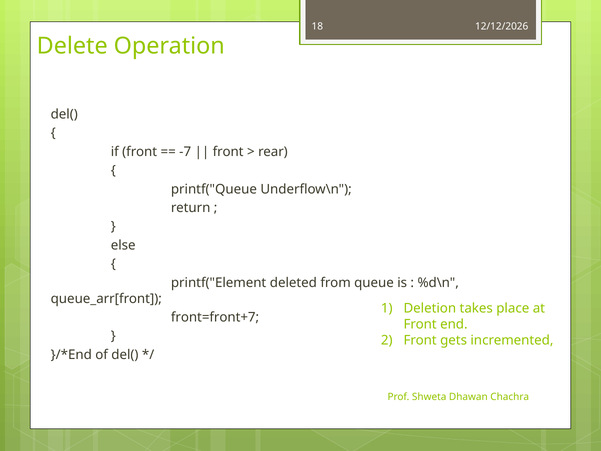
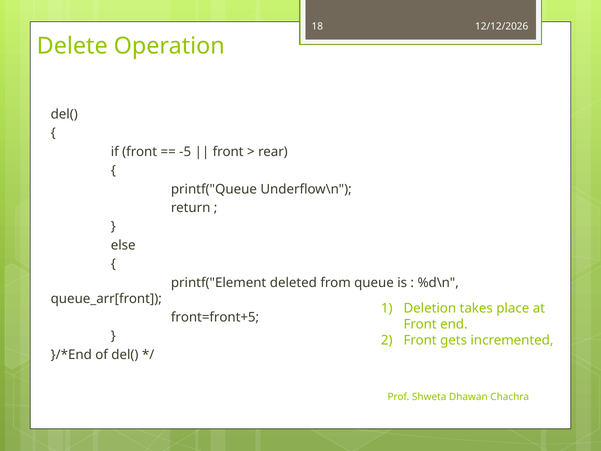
-7: -7 -> -5
front=front+7: front=front+7 -> front=front+5
